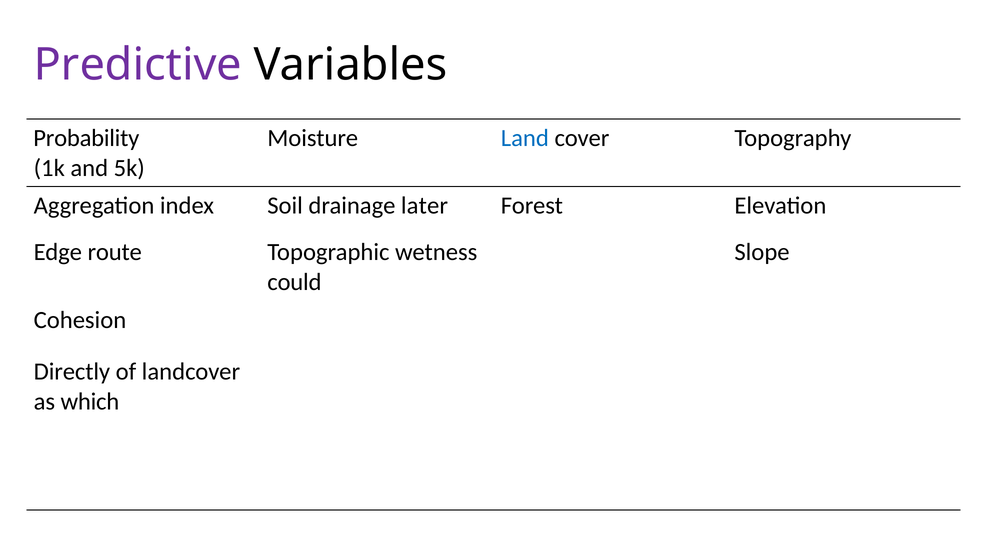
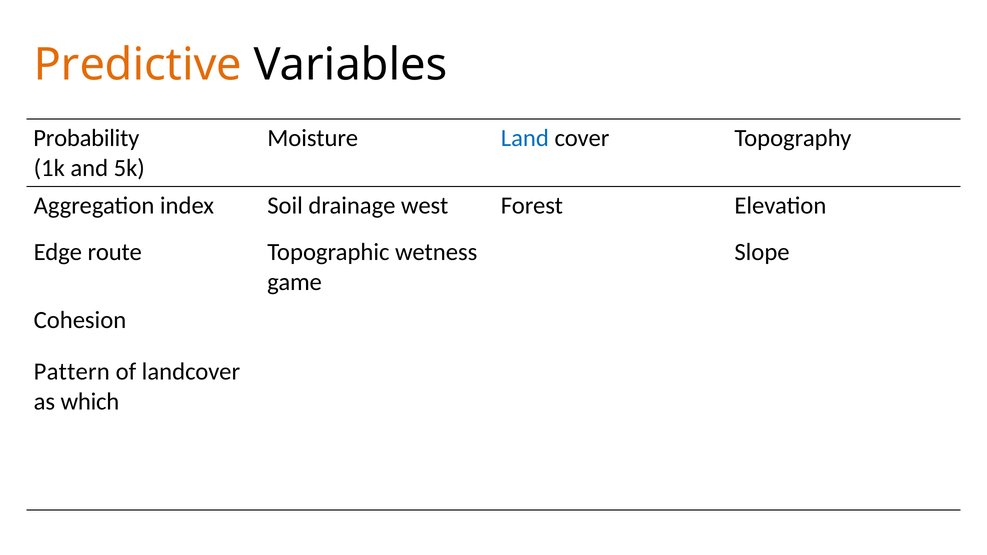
Predictive colour: purple -> orange
later: later -> west
could: could -> game
Directly: Directly -> Pattern
